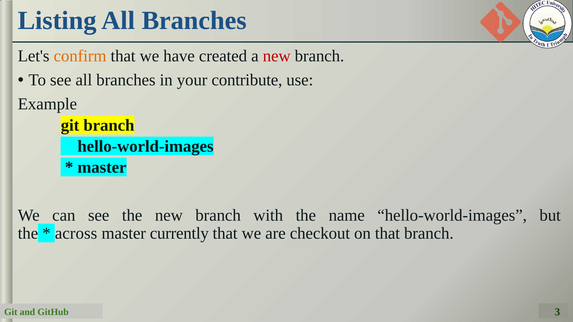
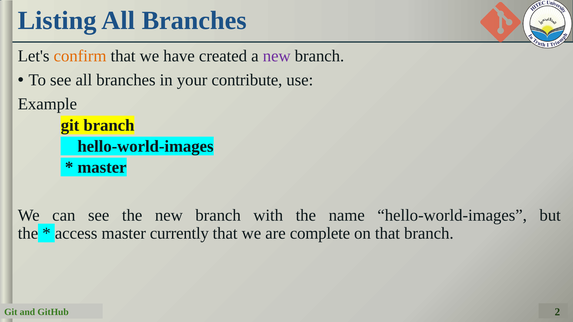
new at (277, 56) colour: red -> purple
across: across -> access
checkout: checkout -> complete
3: 3 -> 2
